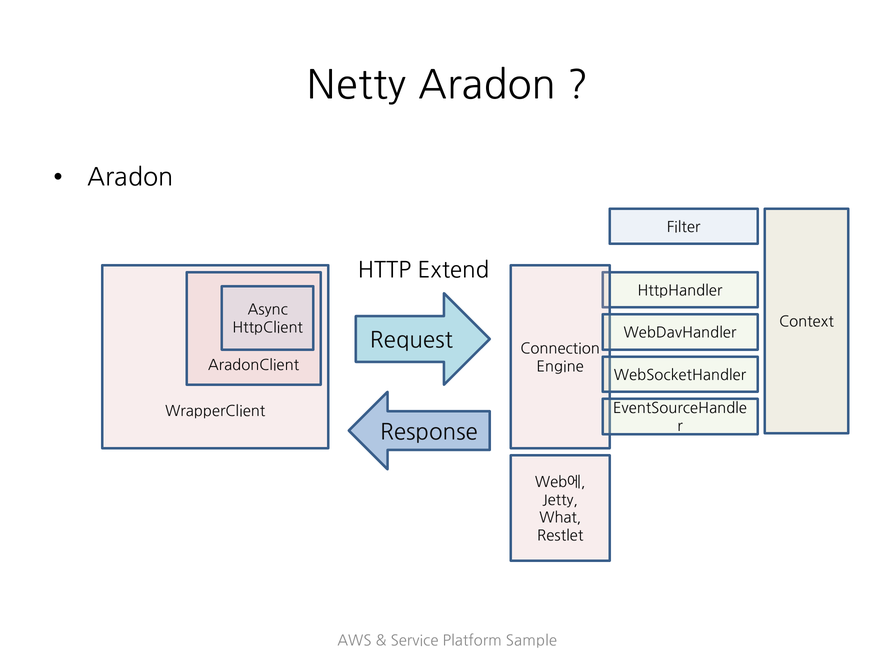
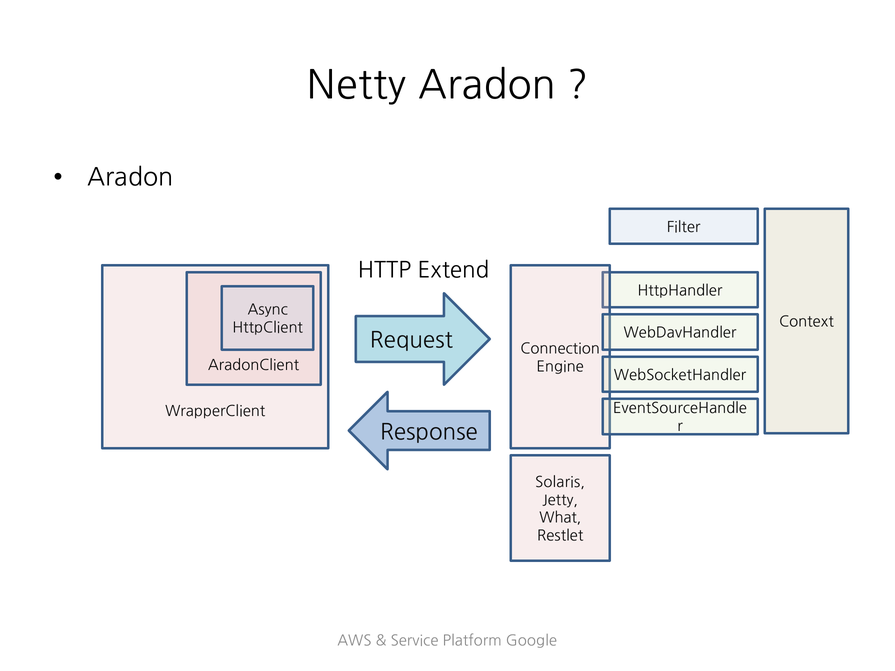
Web에: Web에 -> Solaris
Sample: Sample -> Google
